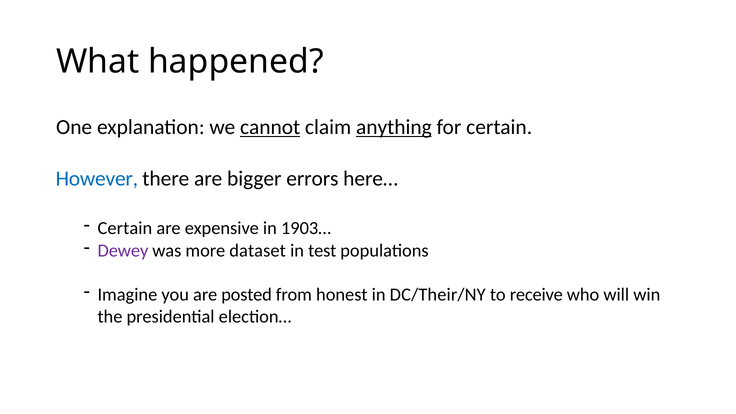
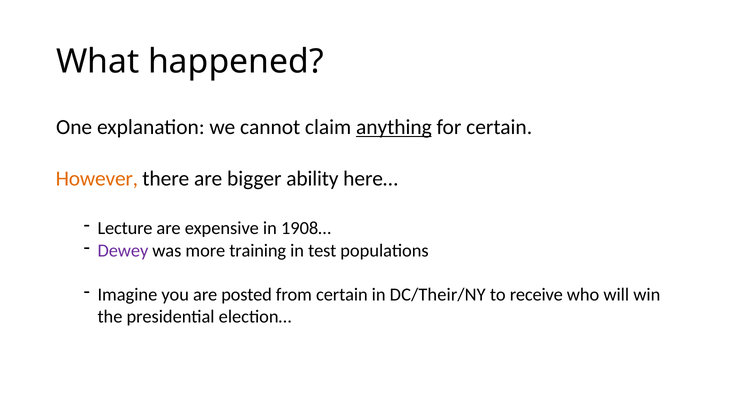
cannot underline: present -> none
However colour: blue -> orange
errors: errors -> ability
Certain at (125, 228): Certain -> Lecture
1903…: 1903… -> 1908…
dataset: dataset -> training
from honest: honest -> certain
